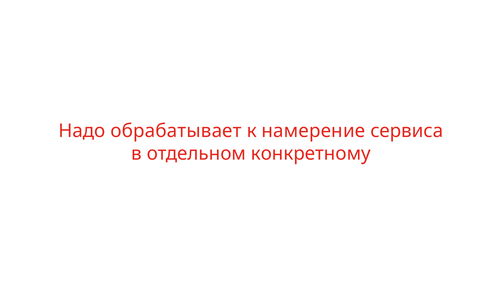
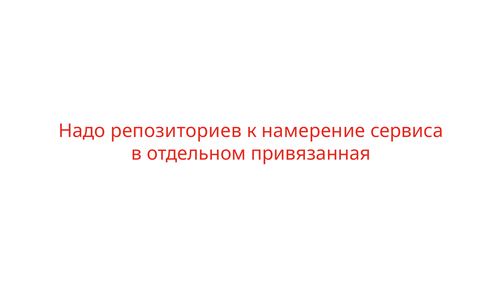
обрабатывает: обрабатывает -> репозиториев
конкретному: конкретному -> привязанная
